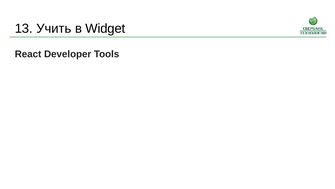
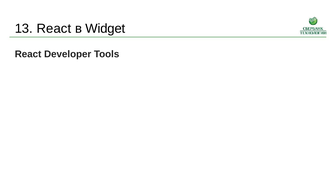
13 Учить: Учить -> React
